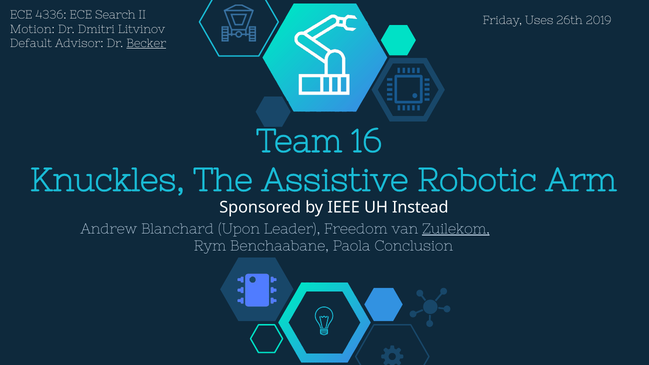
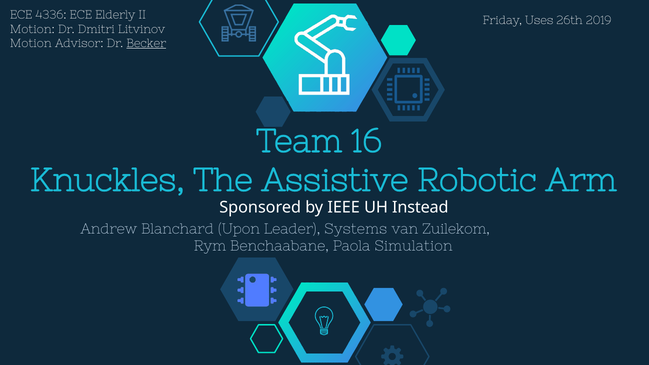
Search: Search -> Elderly
Default at (31, 43): Default -> Motion
Freedom: Freedom -> Systems
Zuilekom underline: present -> none
Conclusion: Conclusion -> Simulation
